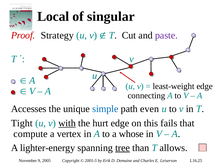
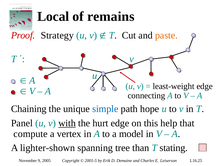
singular: singular -> remains
paste colour: purple -> orange
Accesses: Accesses -> Chaining
even: even -> hope
Tight: Tight -> Panel
fails: fails -> help
whose: whose -> model
lighter-energy: lighter-energy -> lighter-shown
tree underline: present -> none
allows: allows -> stating
